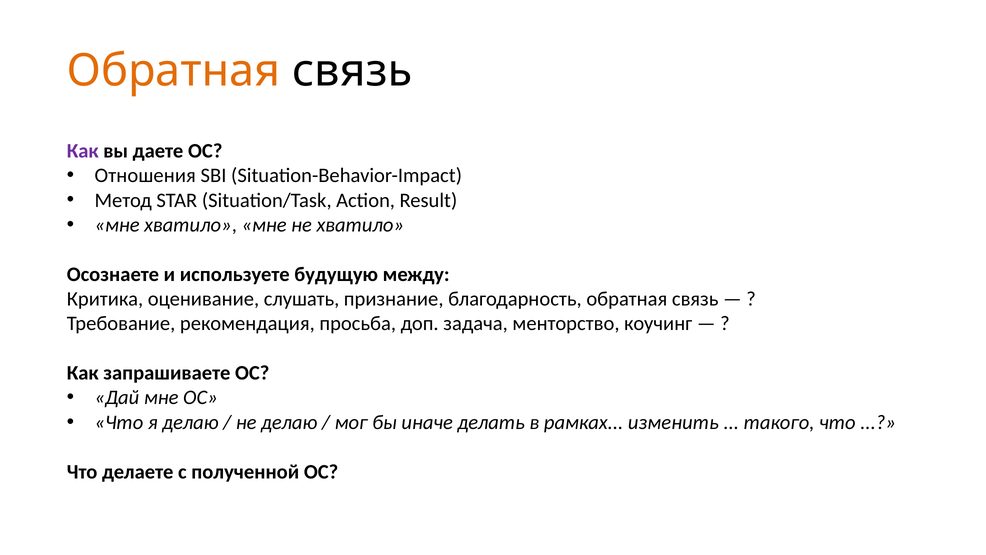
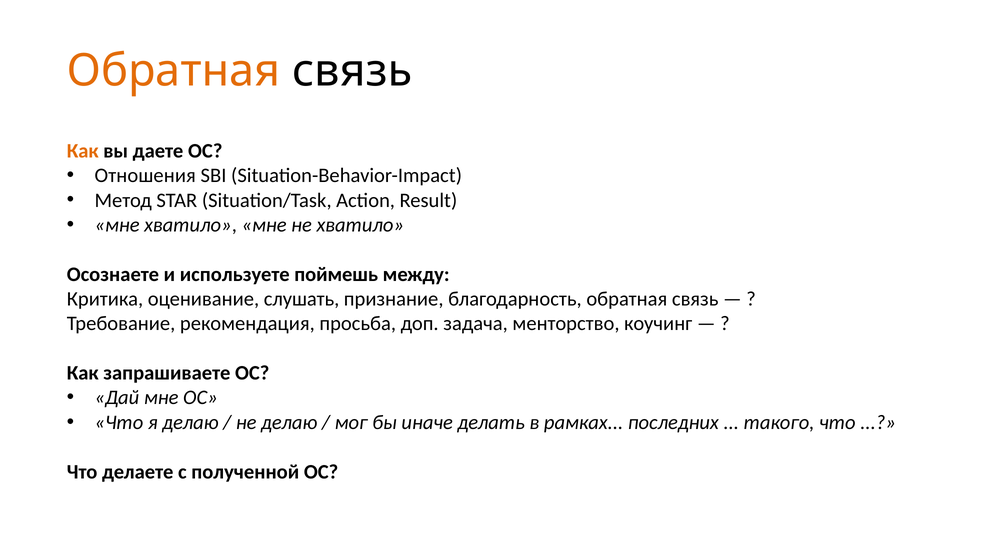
Как at (83, 151) colour: purple -> orange
будущую: будущую -> поймешь
изменить: изменить -> последних
